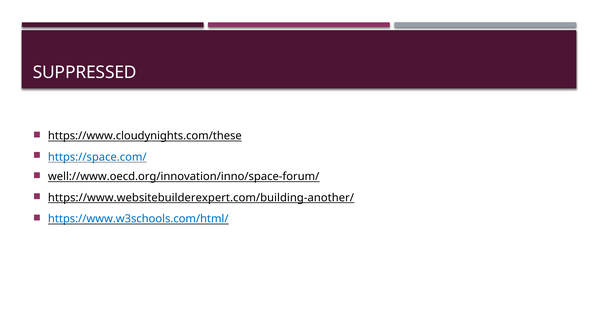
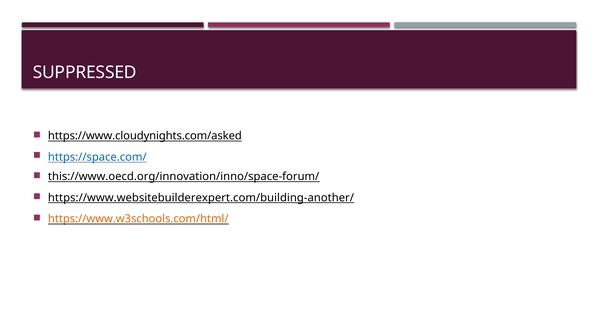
https://www.cloudynights.com/these: https://www.cloudynights.com/these -> https://www.cloudynights.com/asked
well://www.oecd.org/innovation/inno/space-forum/: well://www.oecd.org/innovation/inno/space-forum/ -> this://www.oecd.org/innovation/inno/space-forum/
https://www.w3schools.com/html/ colour: blue -> orange
